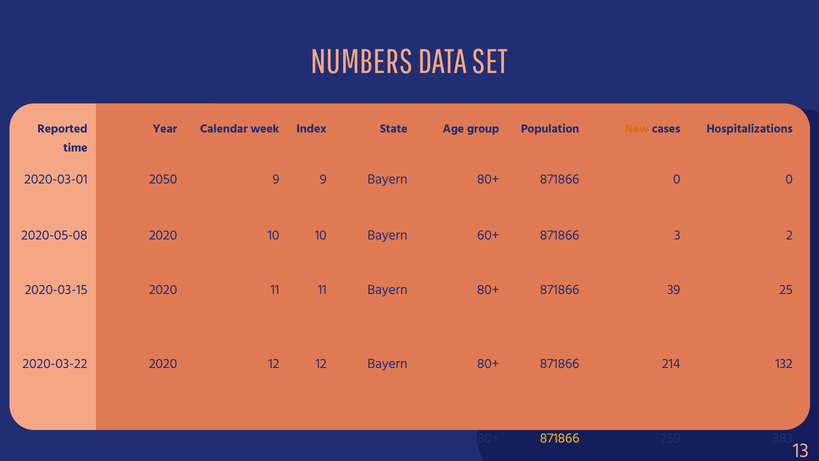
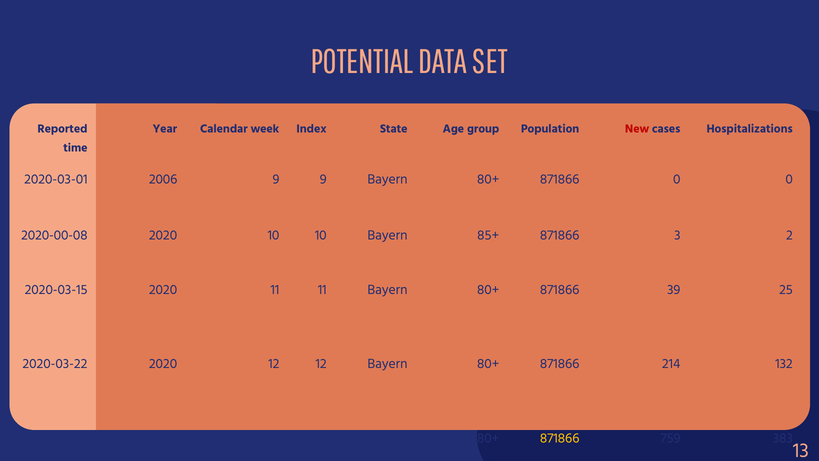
NUMBERS: NUMBERS -> POTENTIAL
New colour: orange -> red
2050: 2050 -> 2006
2020-05-08: 2020-05-08 -> 2020-00-08
60+: 60+ -> 85+
